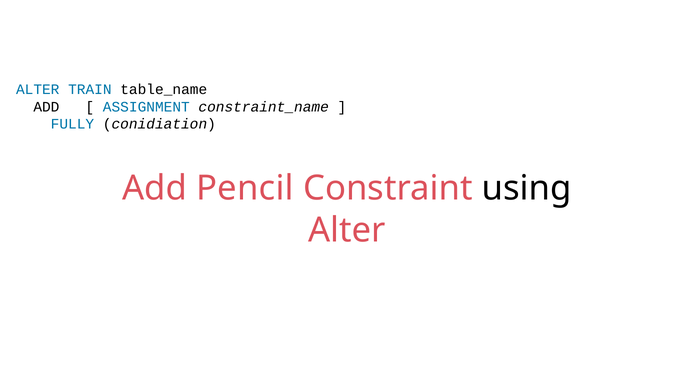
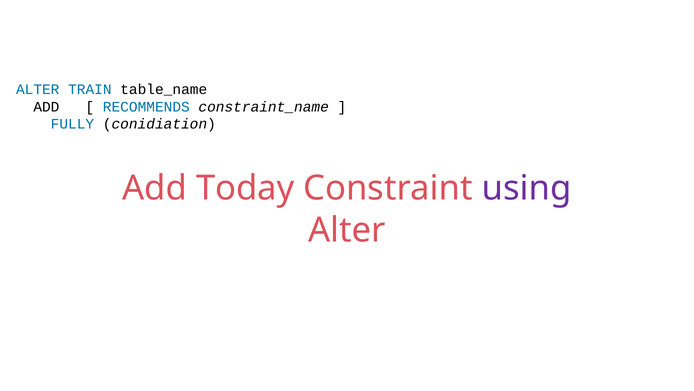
ASSIGNMENT: ASSIGNMENT -> RECOMMENDS
Pencil: Pencil -> Today
using colour: black -> purple
